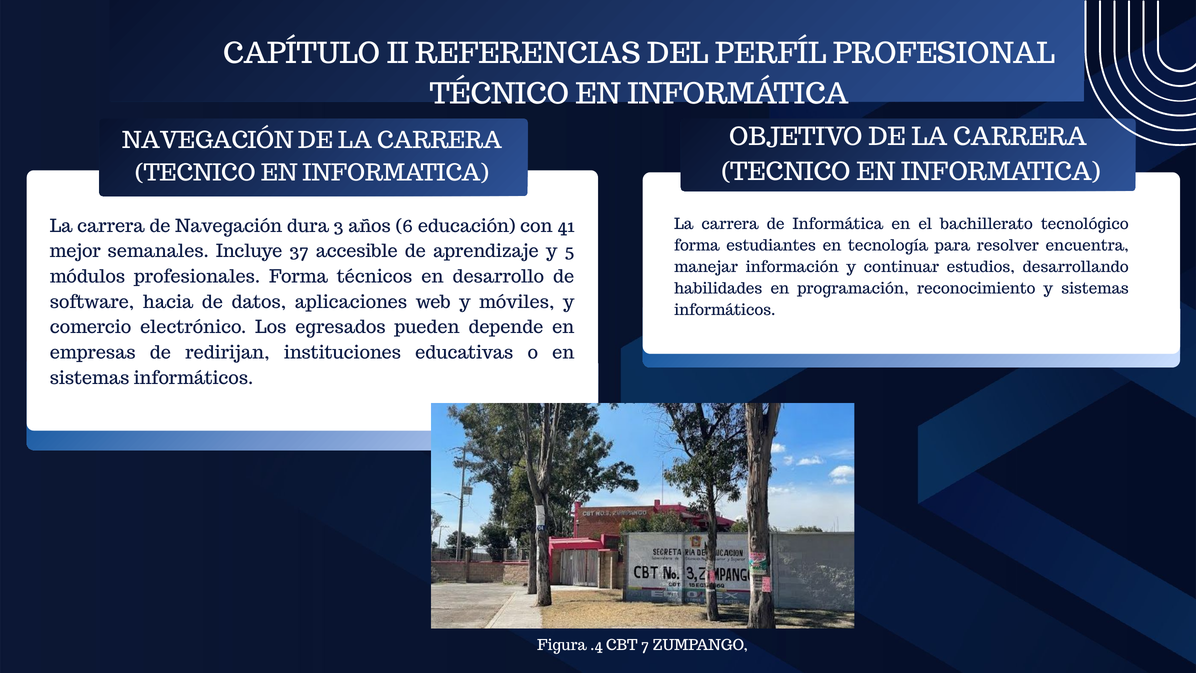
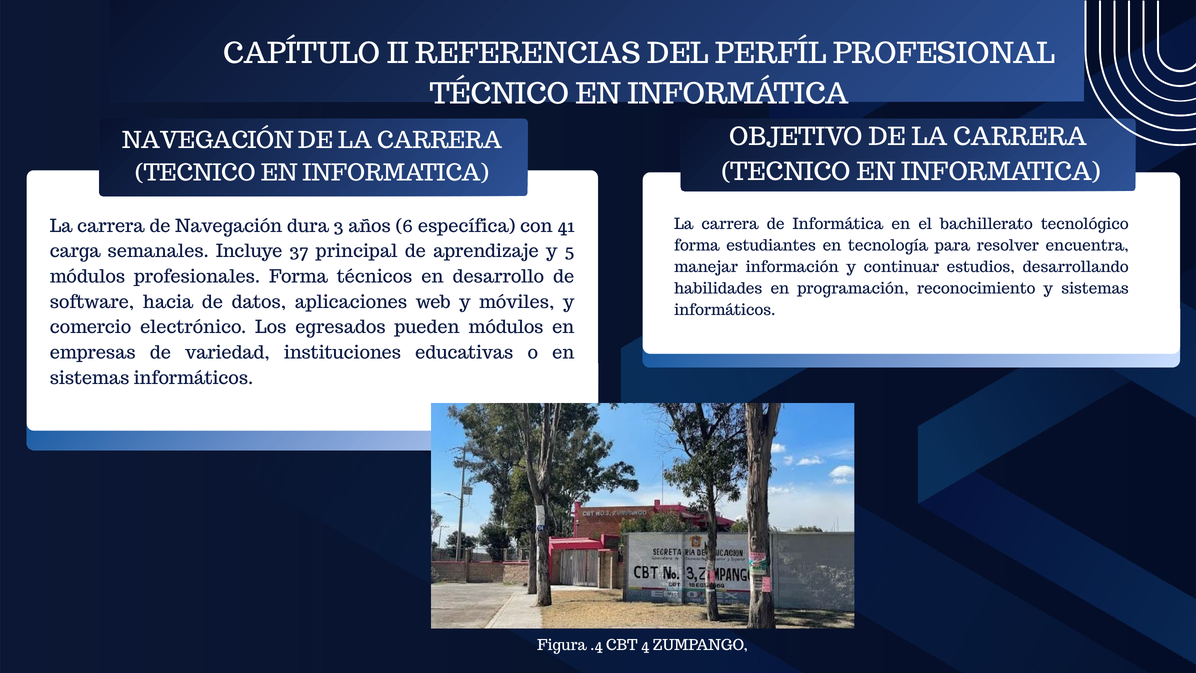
educación: educación -> específica
mejor: mejor -> carga
accesible: accesible -> principal
pueden depende: depende -> módulos
redirijan: redirijan -> variedad
7: 7 -> 4
